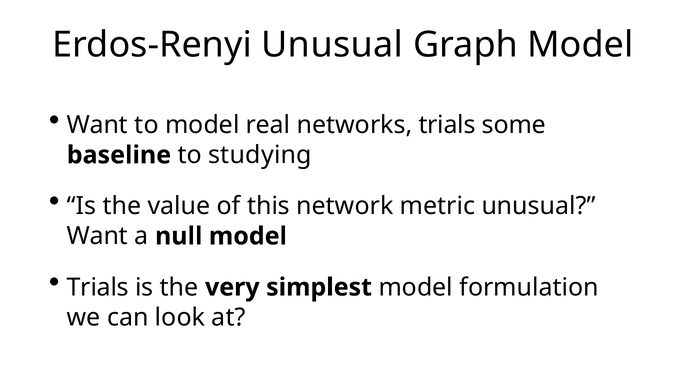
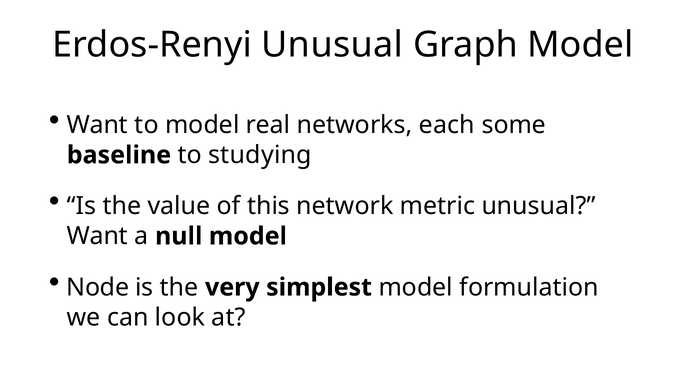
networks trials: trials -> each
Trials at (98, 287): Trials -> Node
